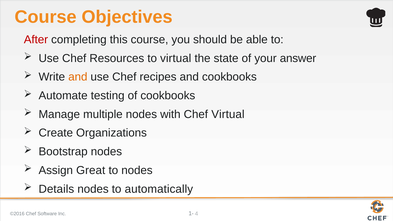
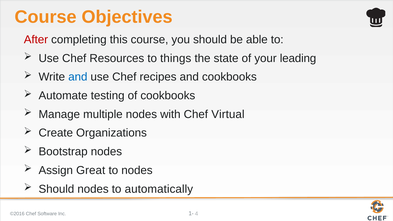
to virtual: virtual -> things
answer: answer -> leading
and at (78, 77) colour: orange -> blue
Details at (56, 189): Details -> Should
